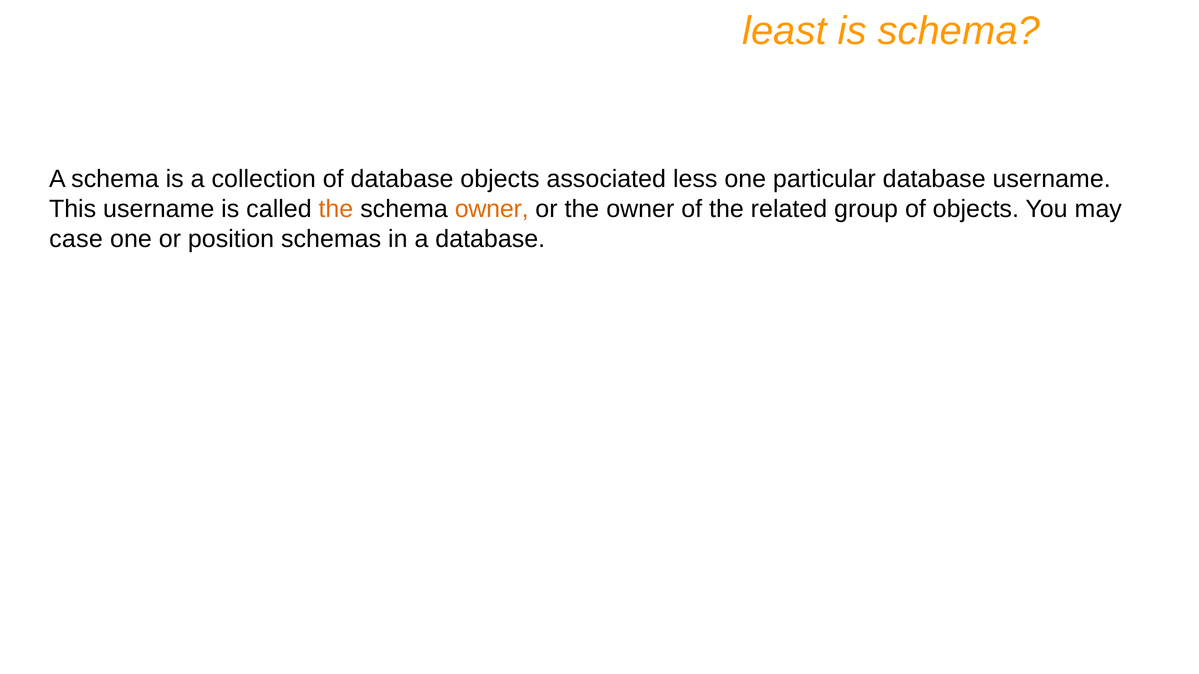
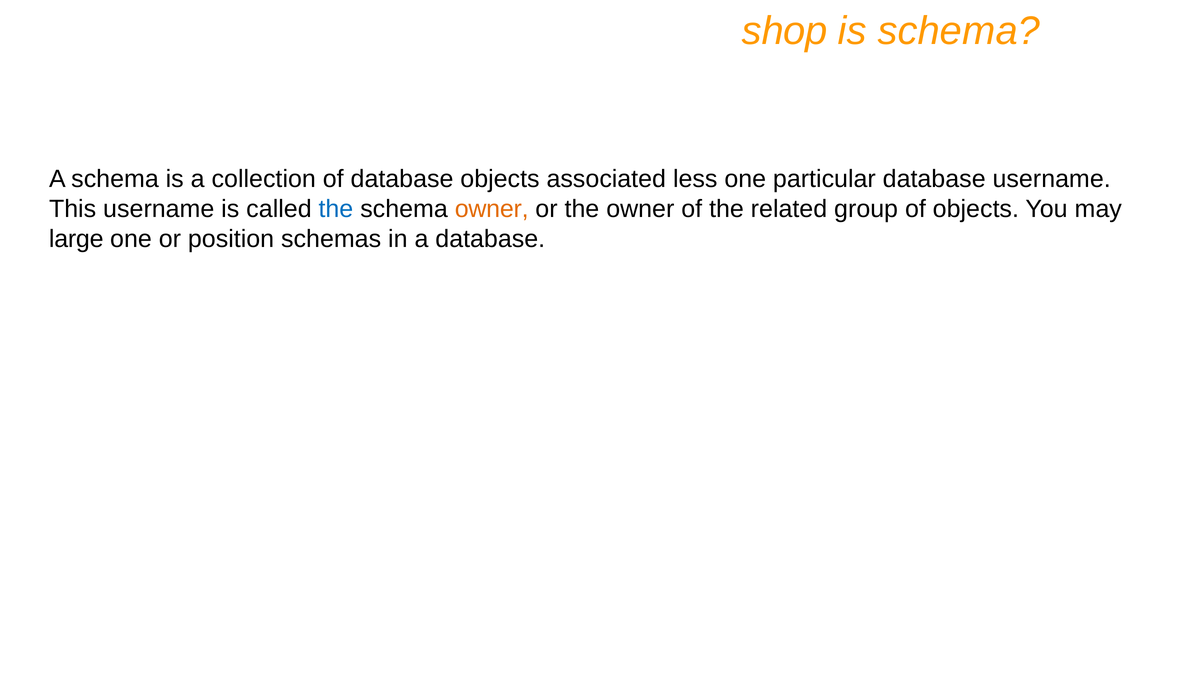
least: least -> shop
the at (336, 209) colour: orange -> blue
case: case -> large
